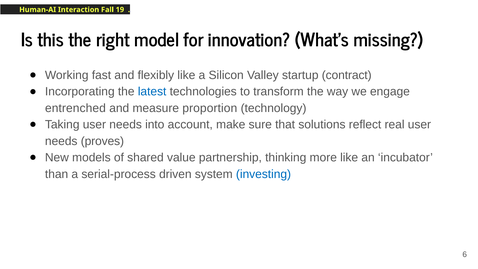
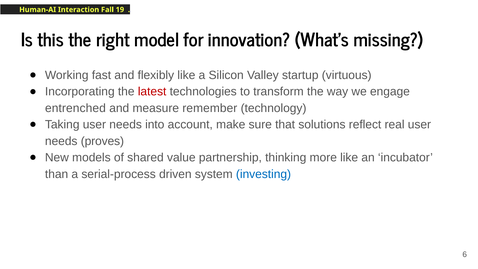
contract: contract -> virtuous
latest colour: blue -> red
proportion: proportion -> remember
